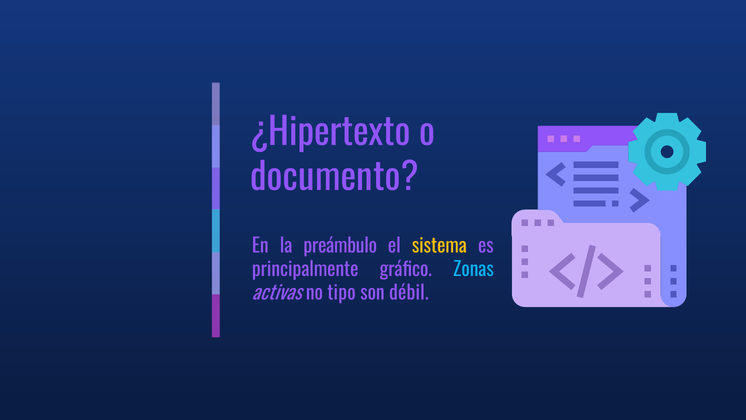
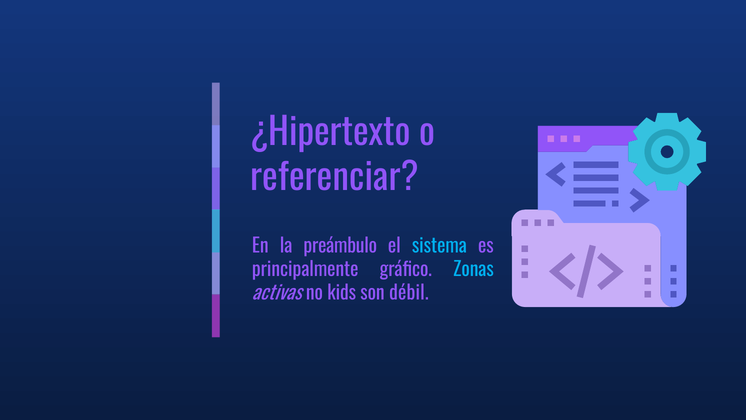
documento: documento -> referenciar
sistema colour: yellow -> light blue
tipo: tipo -> kids
